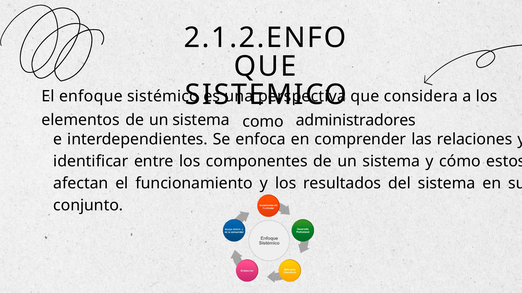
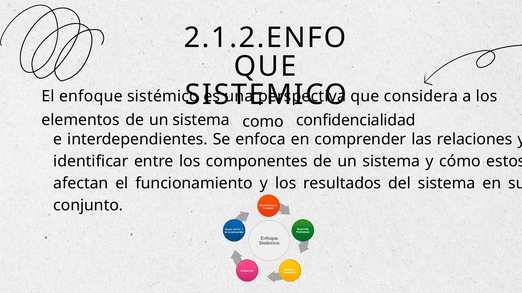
administradores: administradores -> confidencialidad
